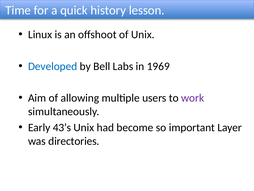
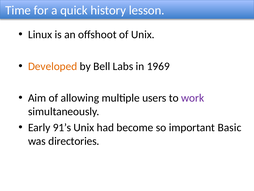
Developed colour: blue -> orange
43’s: 43’s -> 91’s
Layer: Layer -> Basic
